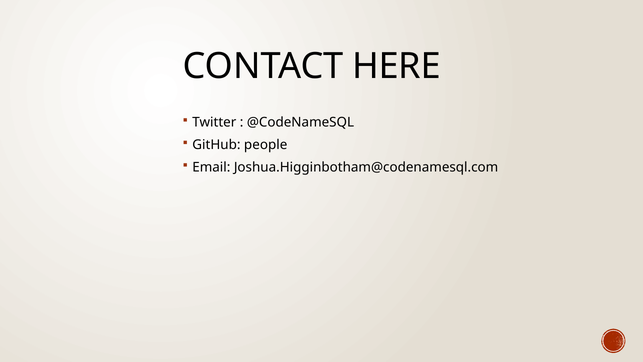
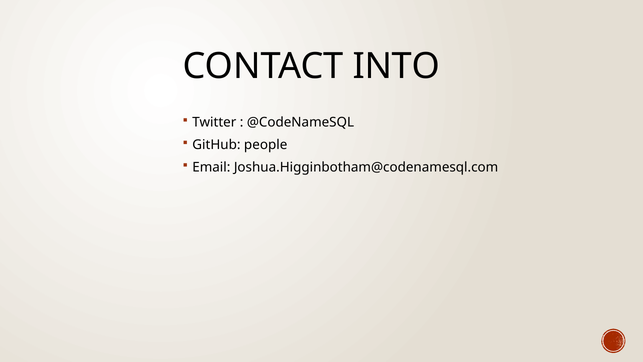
HERE: HERE -> INTO
